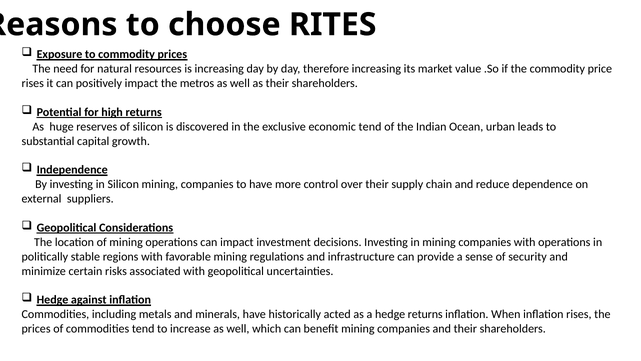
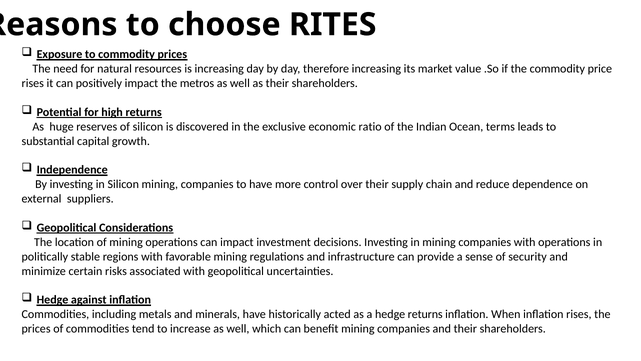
economic tend: tend -> ratio
urban: urban -> terms
